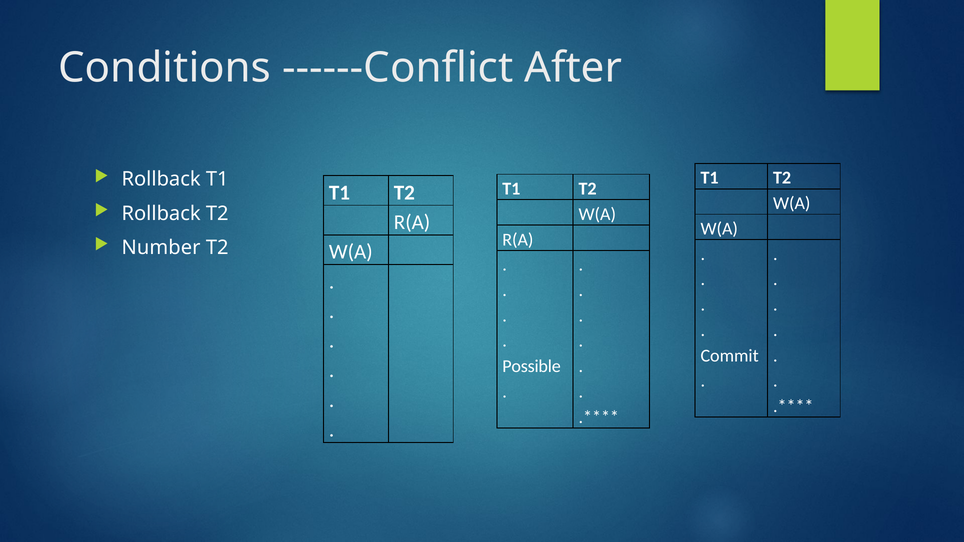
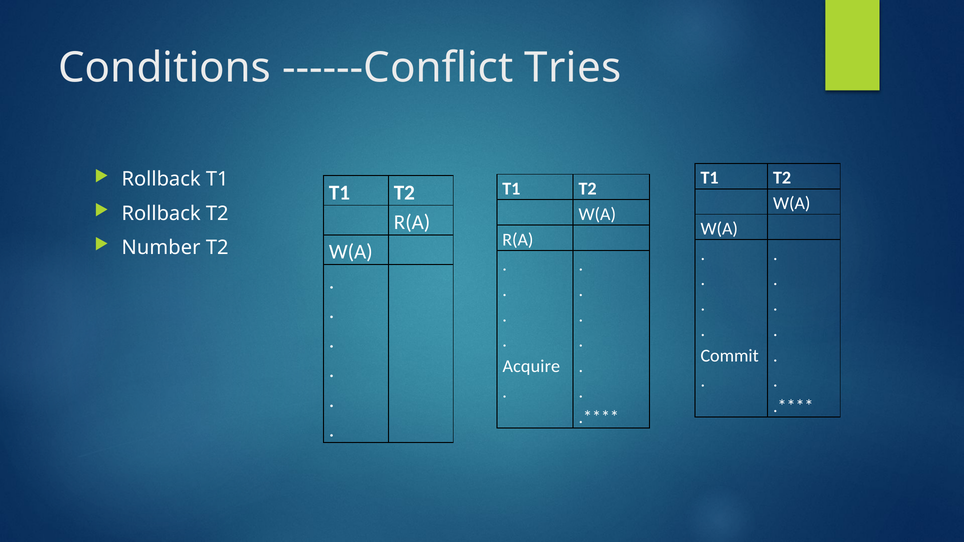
After: After -> Tries
Possible: Possible -> Acquire
